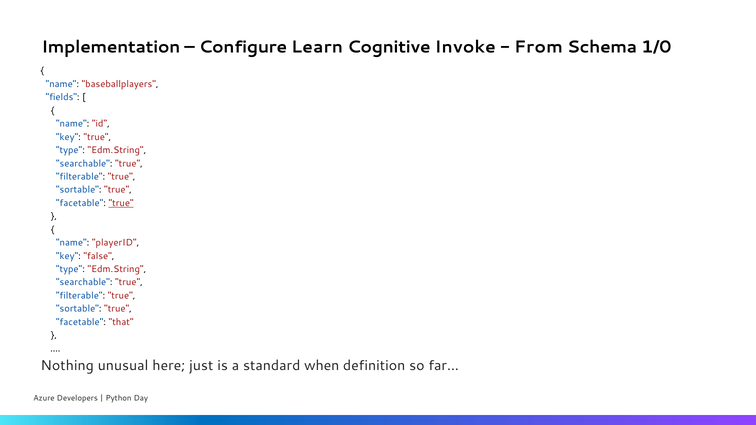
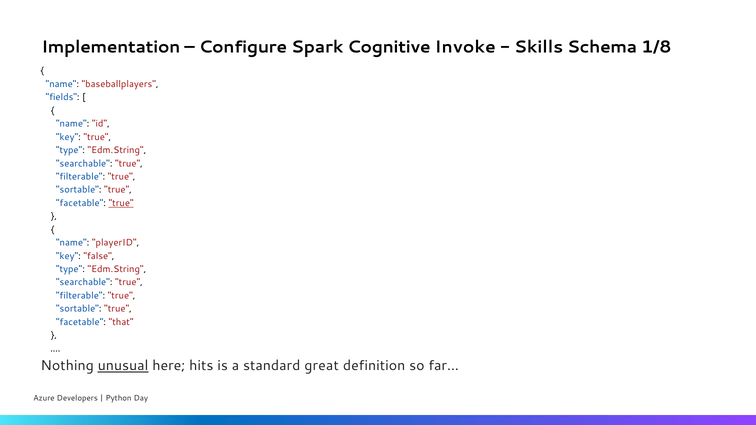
Learn: Learn -> Spark
From: From -> Skills
1/0: 1/0 -> 1/8
unusual underline: none -> present
just: just -> hits
when: when -> great
